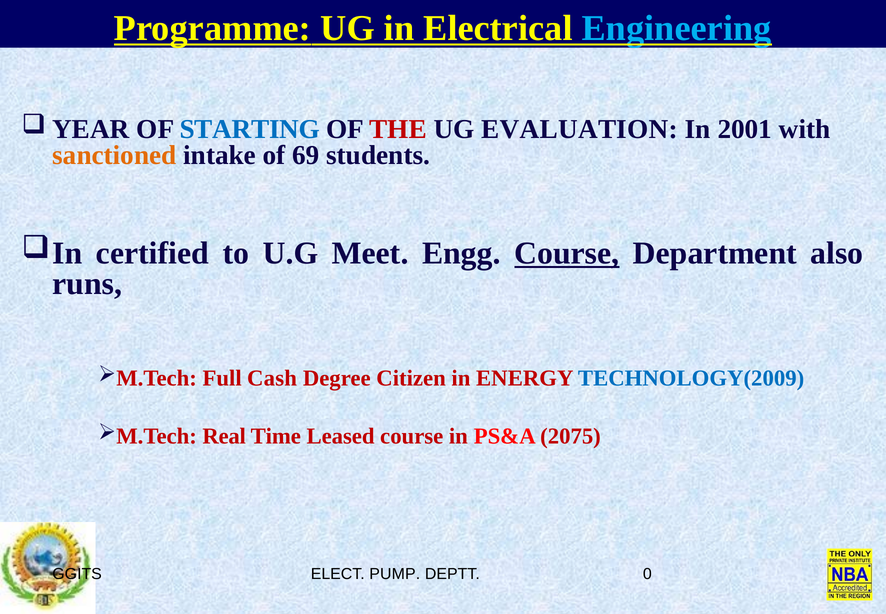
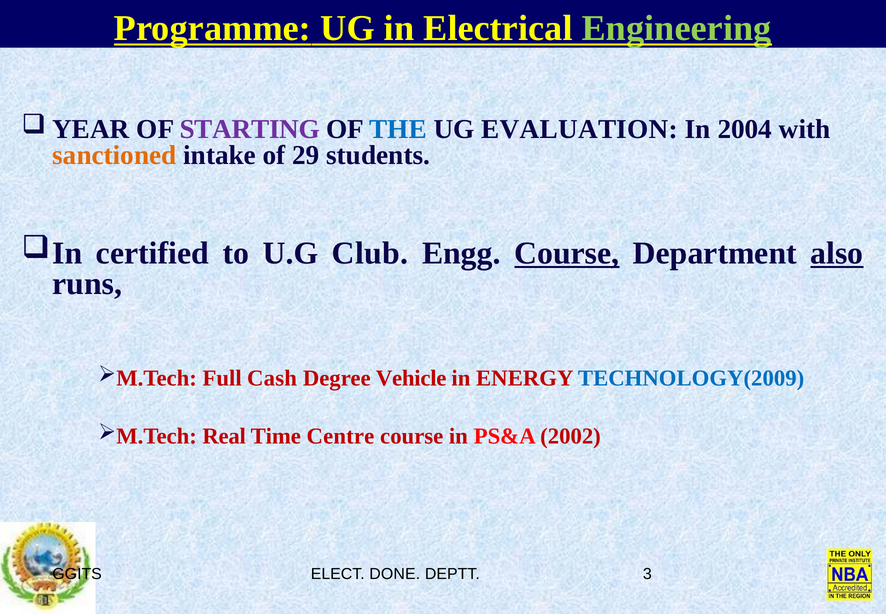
Engineering colour: light blue -> light green
STARTING colour: blue -> purple
THE colour: red -> blue
2001: 2001 -> 2004
69: 69 -> 29
Meet: Meet -> Club
also underline: none -> present
Citizen: Citizen -> Vehicle
Leased: Leased -> Centre
2075: 2075 -> 2002
PUMP: PUMP -> DONE
0: 0 -> 3
